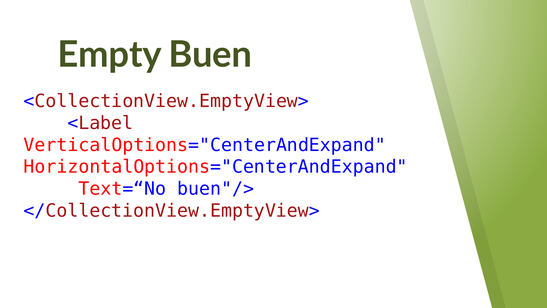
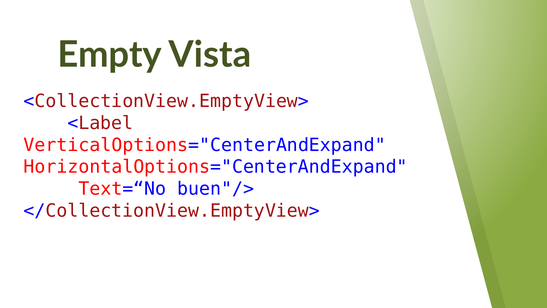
Buen: Buen -> Vista
